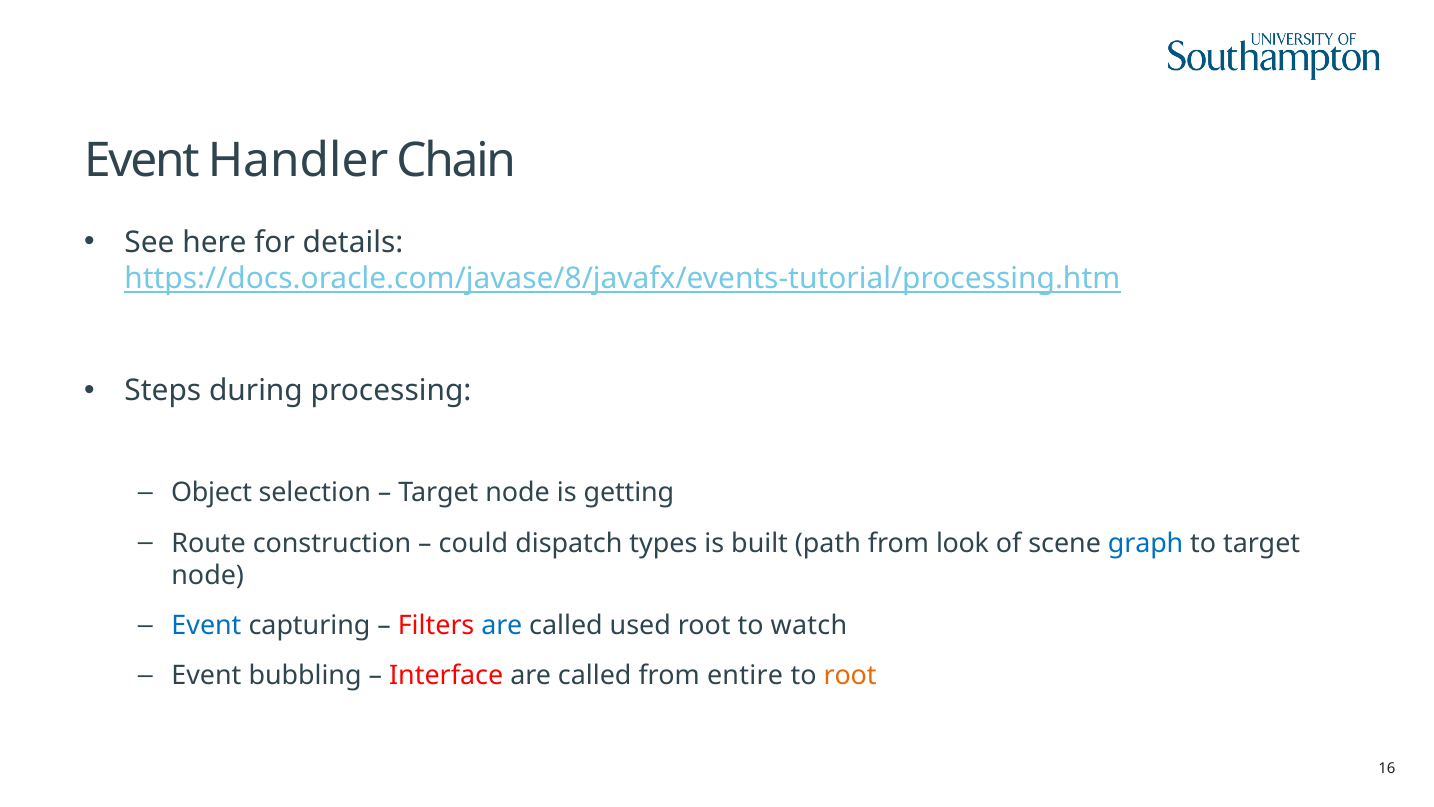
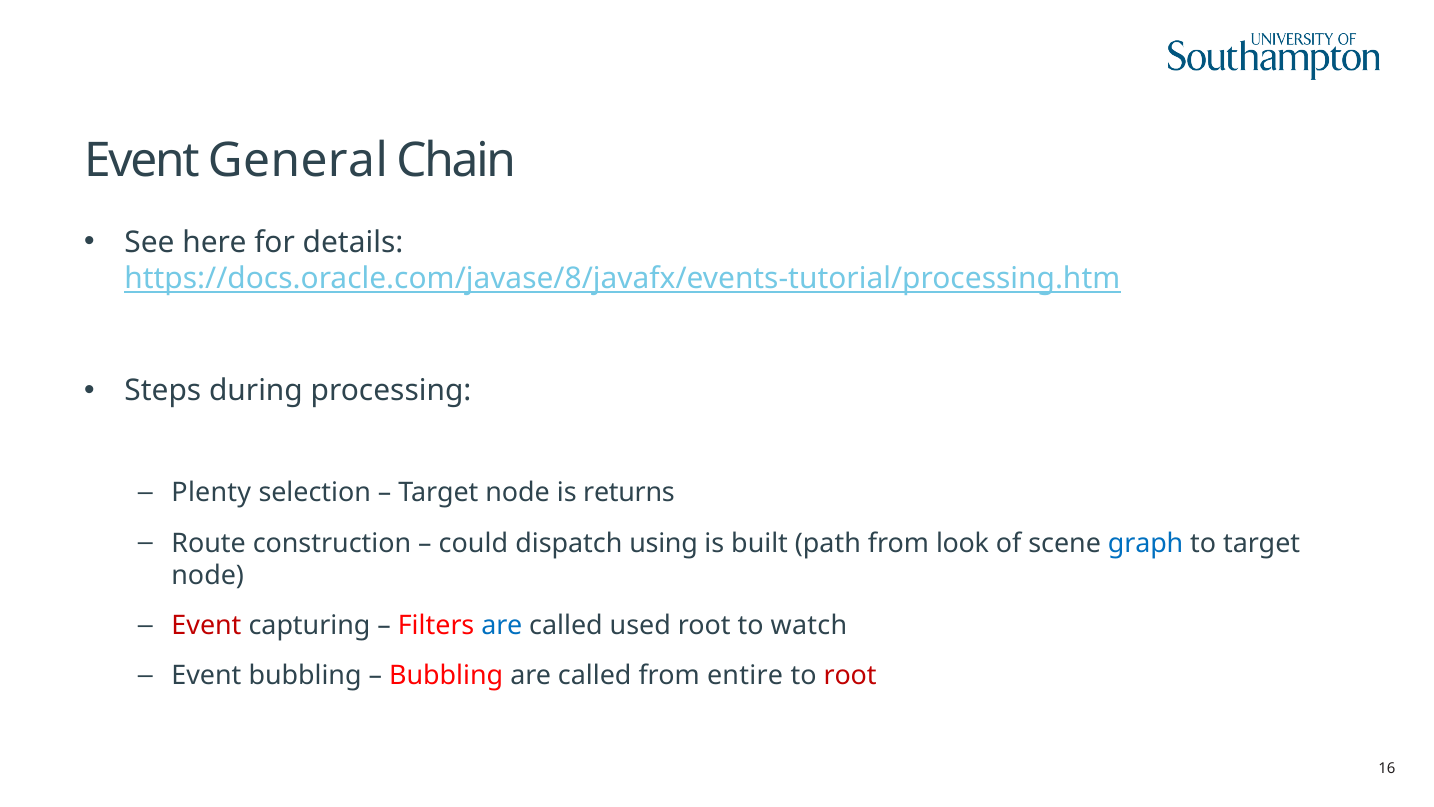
Handler: Handler -> General
Object: Object -> Plenty
getting: getting -> returns
types: types -> using
Event at (206, 625) colour: blue -> red
Interface at (446, 676): Interface -> Bubbling
root at (850, 676) colour: orange -> red
